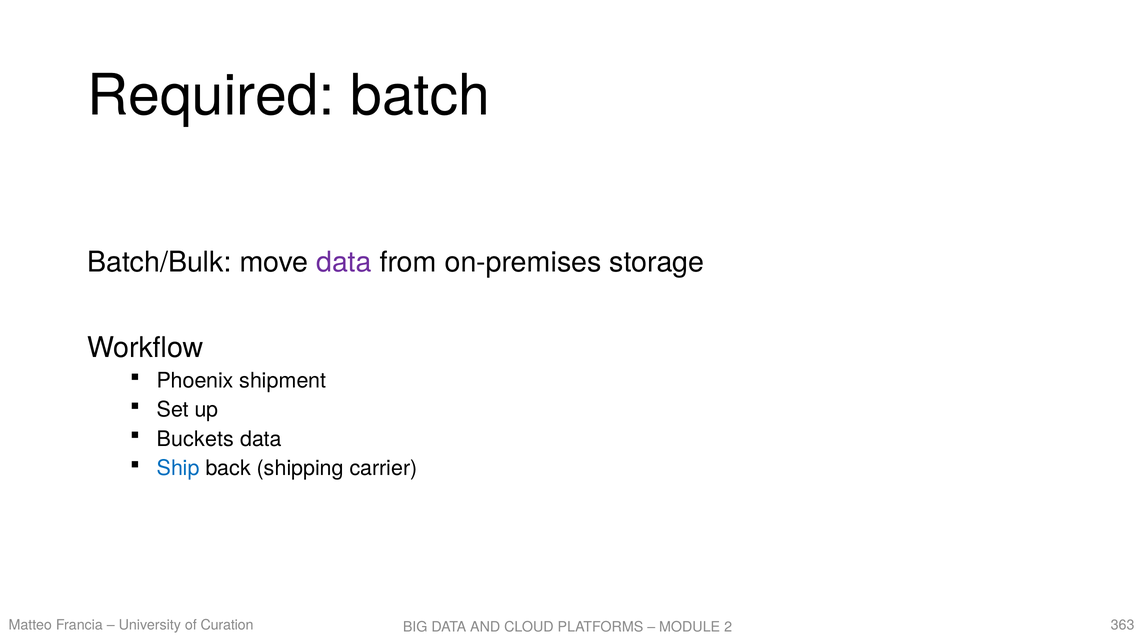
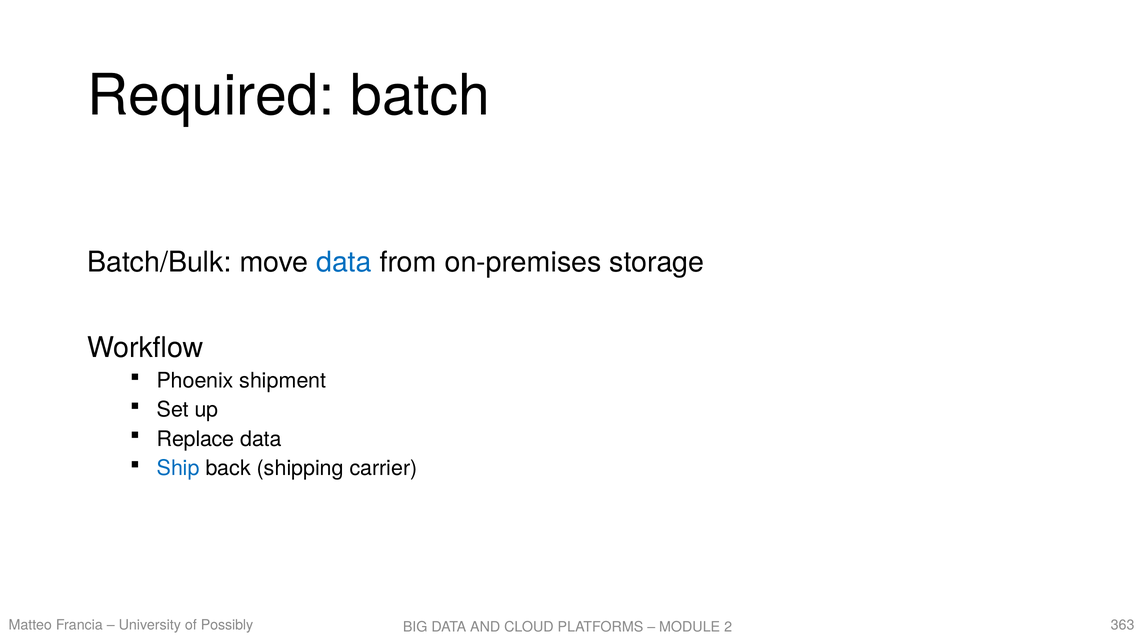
data at (344, 262) colour: purple -> blue
Buckets: Buckets -> Replace
Curation: Curation -> Possibly
